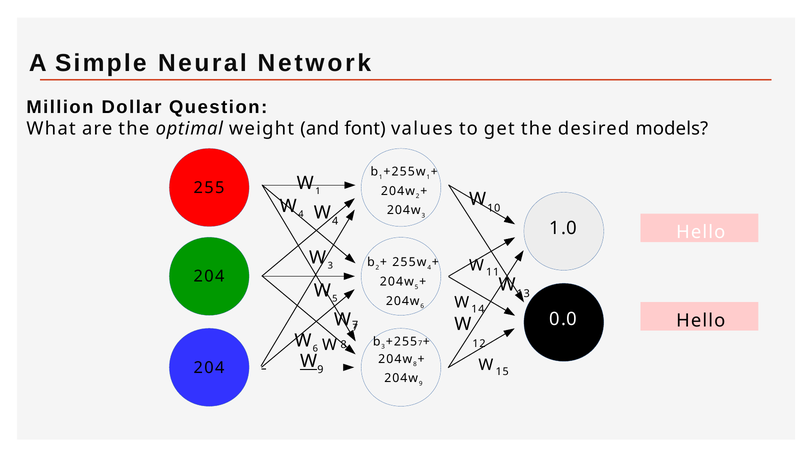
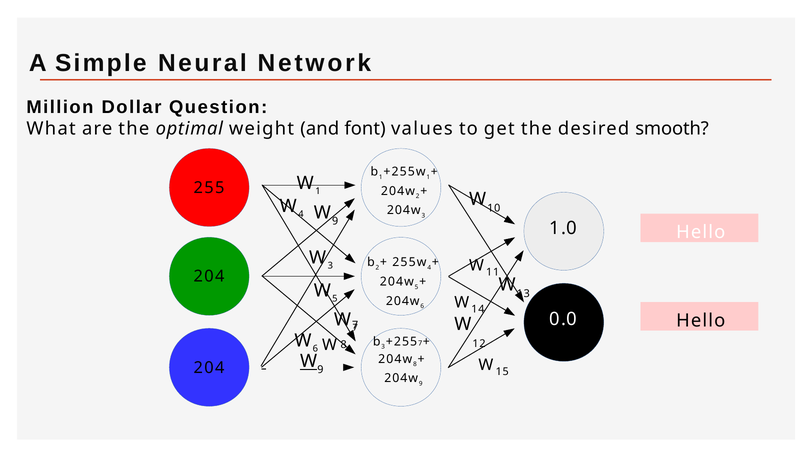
models: models -> smooth
4 at (335, 221): 4 -> 9
